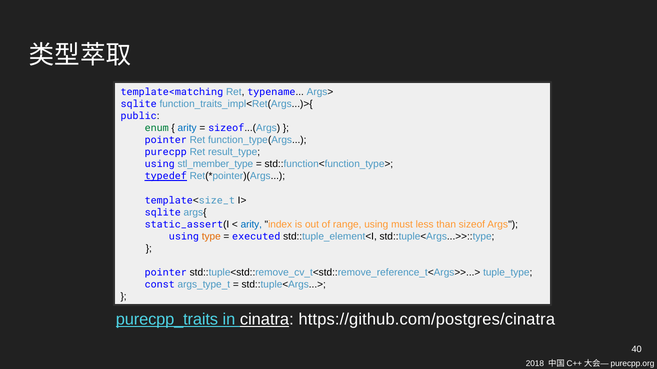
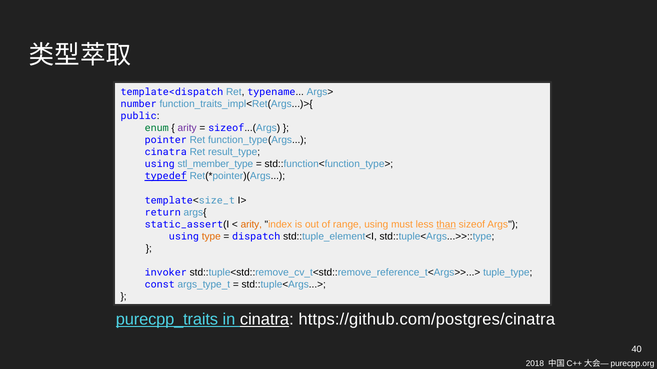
template<matching: template<matching -> template<dispatch
sqlite at (139, 104): sqlite -> number
arity at (187, 128) colour: blue -> purple
purecpp at (166, 152): purecpp -> cinatra
sqlite at (163, 213): sqlite -> return
arity at (251, 225) colour: blue -> orange
than underline: none -> present
executed: executed -> dispatch
pointer at (166, 273): pointer -> invoker
